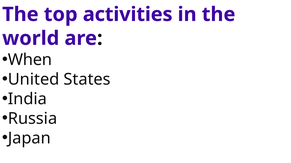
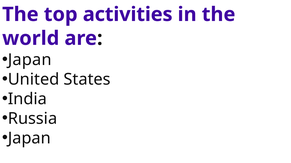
When at (30, 60): When -> Japan
